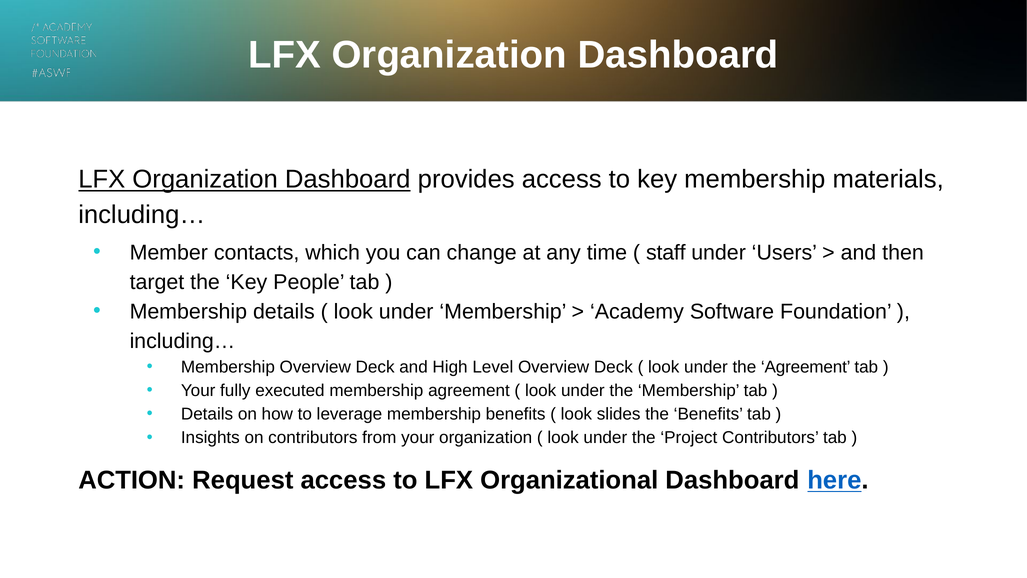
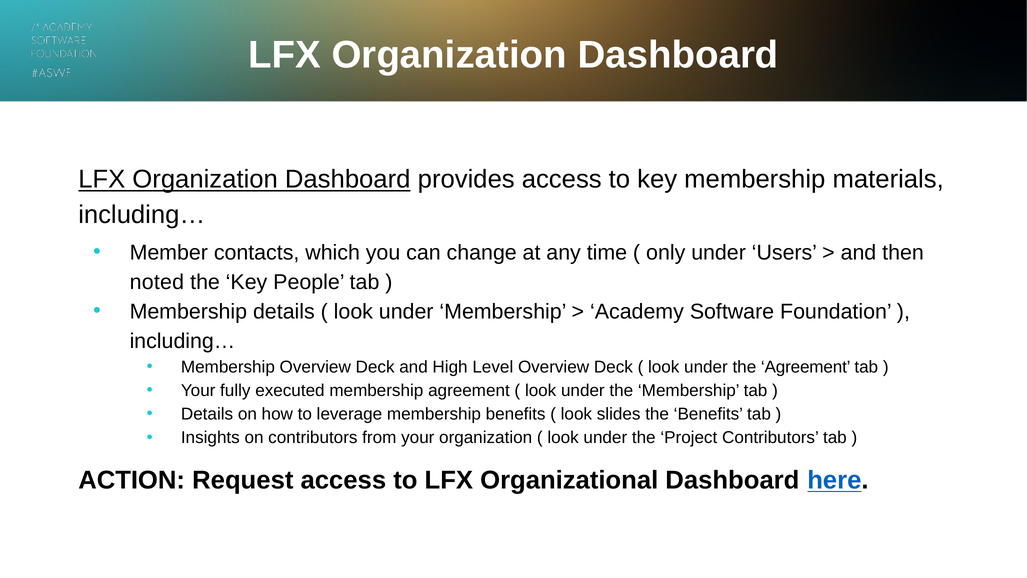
staff: staff -> only
target: target -> noted
